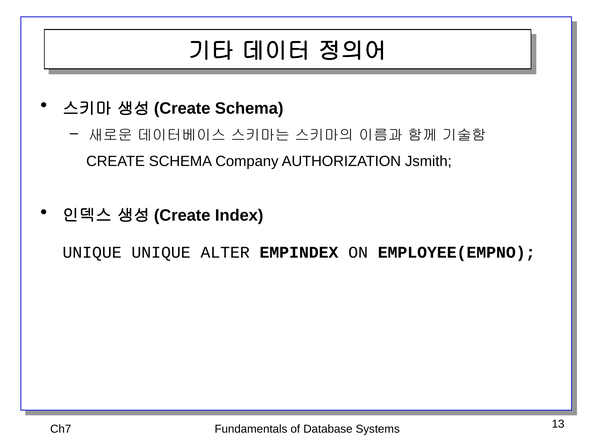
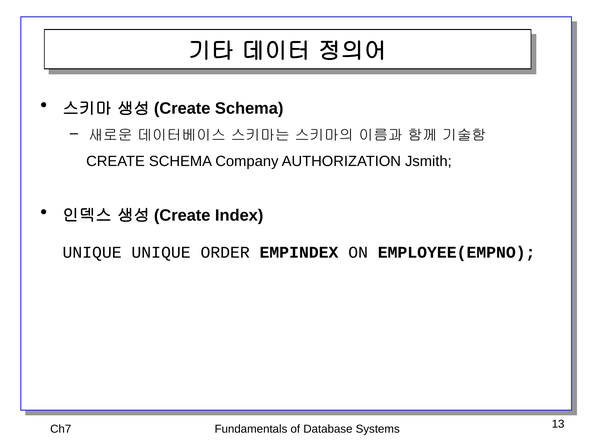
ALTER: ALTER -> ORDER
